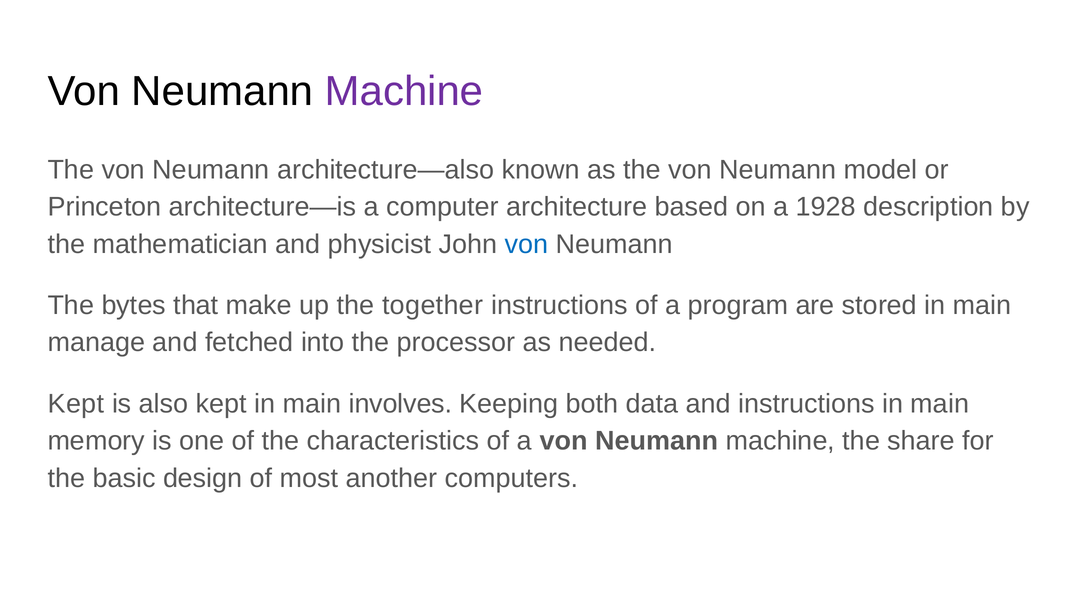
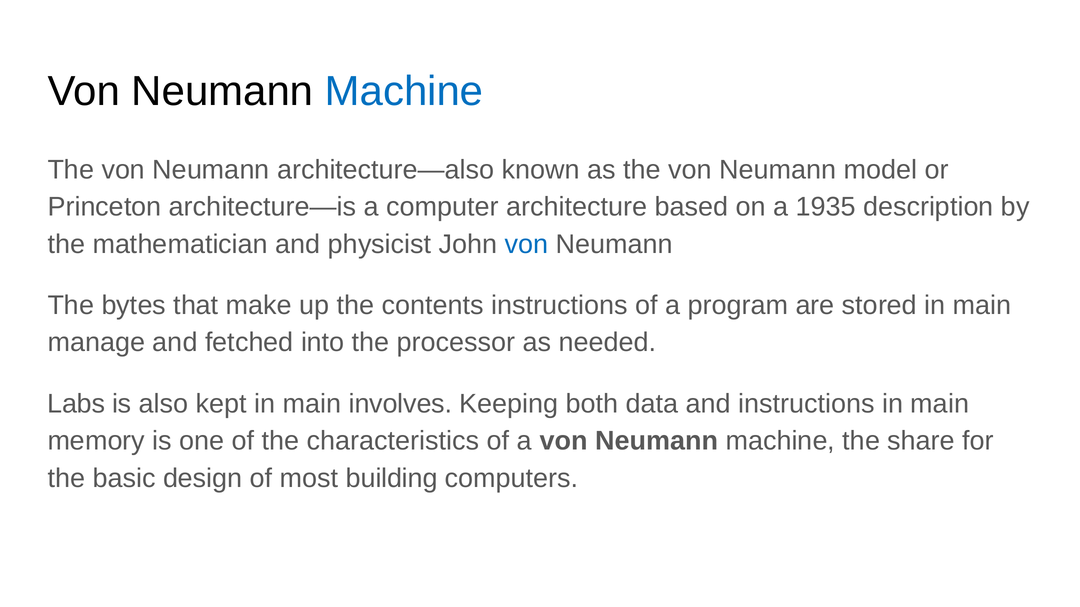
Machine at (404, 92) colour: purple -> blue
1928: 1928 -> 1935
together: together -> contents
Kept at (76, 404): Kept -> Labs
another: another -> building
